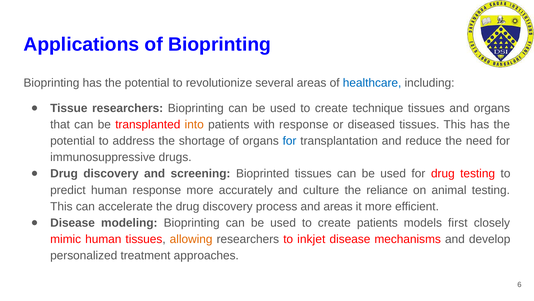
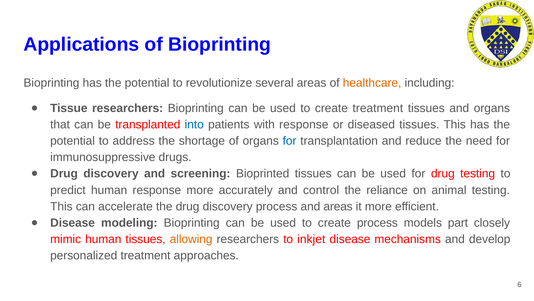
healthcare colour: blue -> orange
create technique: technique -> treatment
into colour: orange -> blue
culture: culture -> control
create patients: patients -> process
first: first -> part
